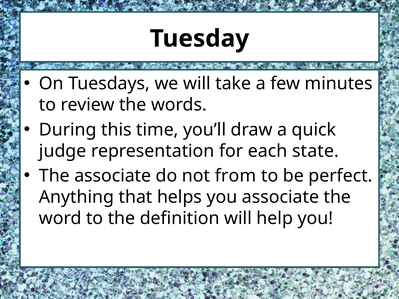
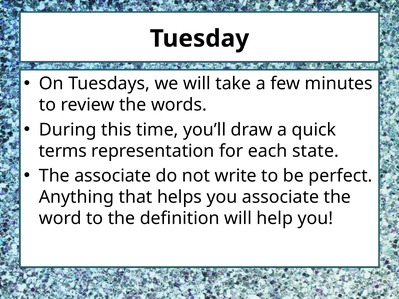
judge: judge -> terms
from: from -> write
